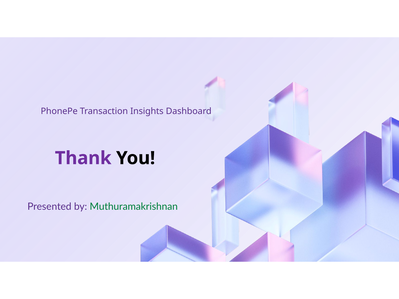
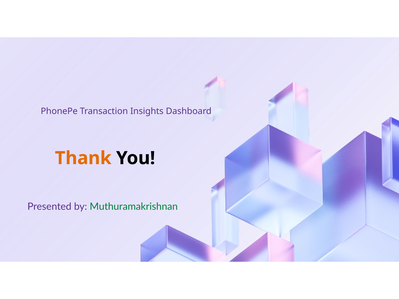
Thank colour: purple -> orange
